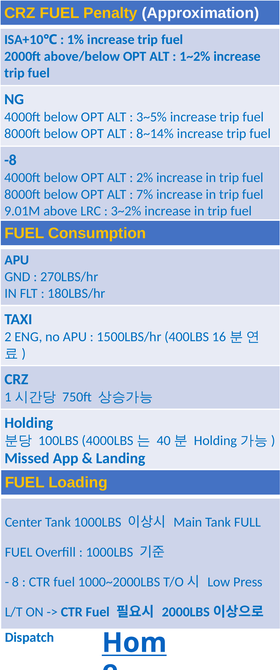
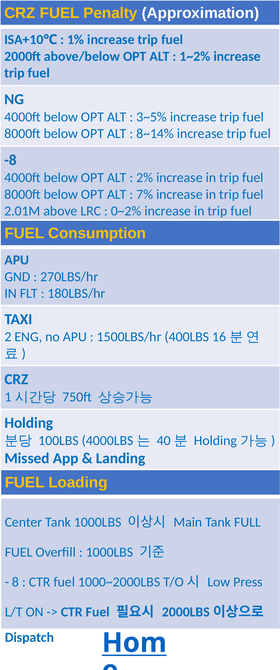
9.01M: 9.01M -> 2.01M
3~2%: 3~2% -> 0~2%
